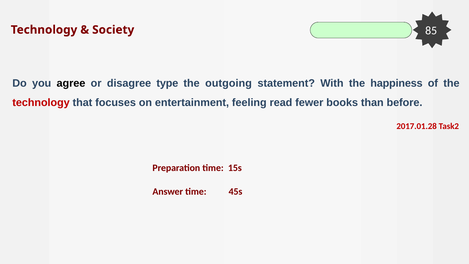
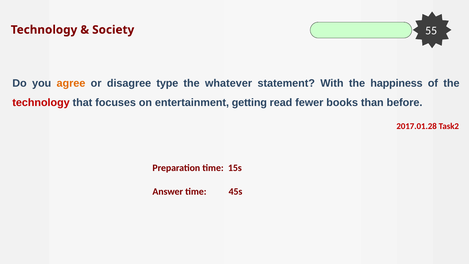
85: 85 -> 55
agree colour: black -> orange
outgoing: outgoing -> whatever
feeling: feeling -> getting
